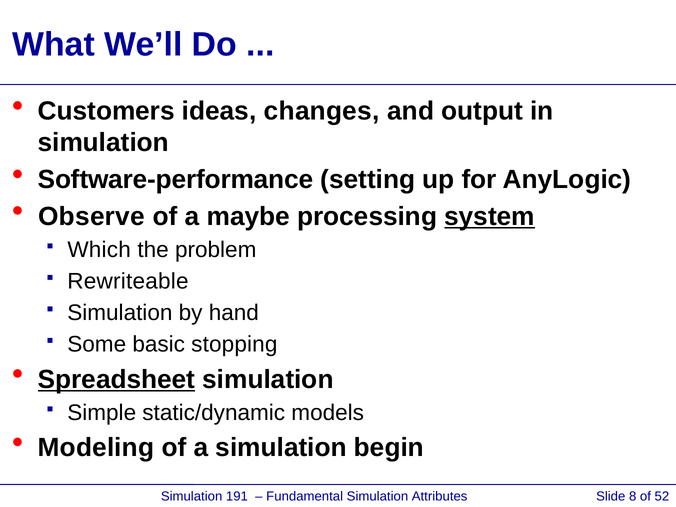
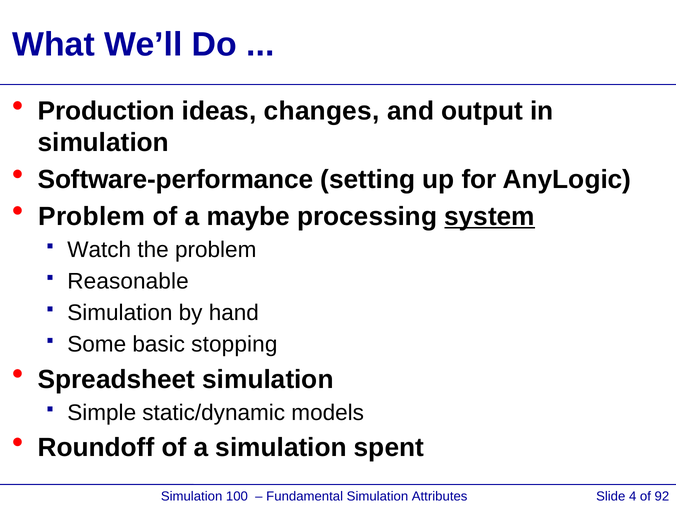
Customers: Customers -> Production
Observe at (92, 216): Observe -> Problem
Which: Which -> Watch
Rewriteable: Rewriteable -> Reasonable
Spreadsheet underline: present -> none
Modeling: Modeling -> Roundoff
begin: begin -> spent
191: 191 -> 100
8: 8 -> 4
52: 52 -> 92
